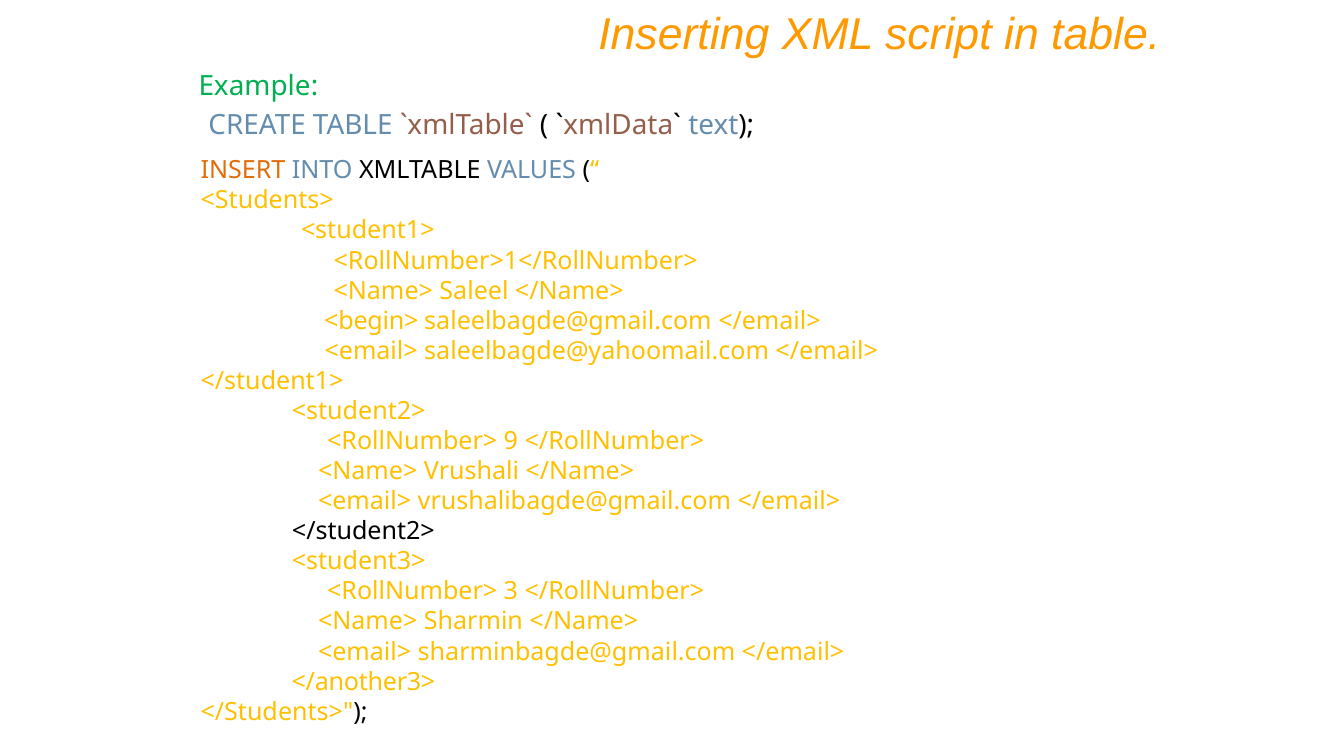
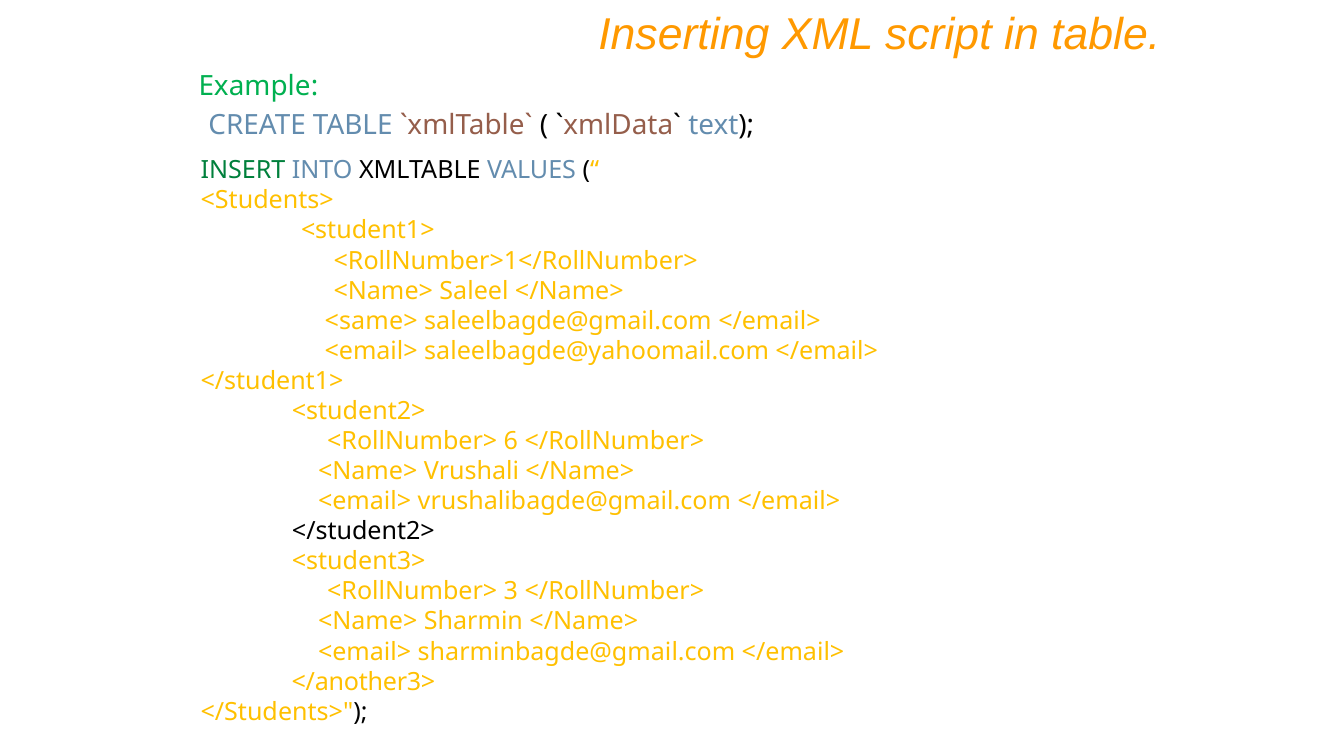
INSERT colour: orange -> green
<begin>: <begin> -> <same>
9: 9 -> 6
